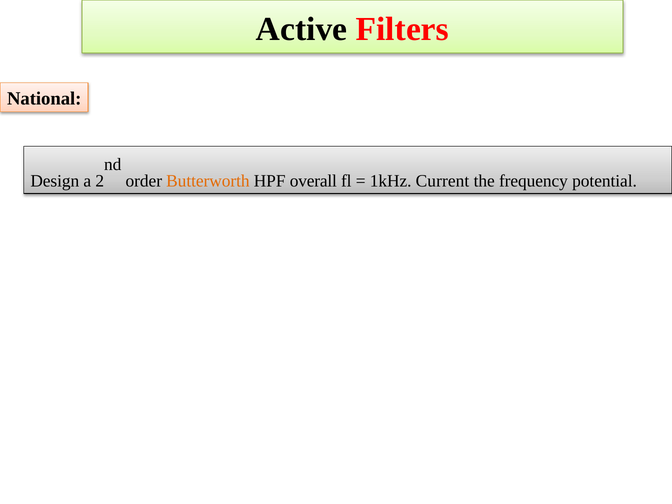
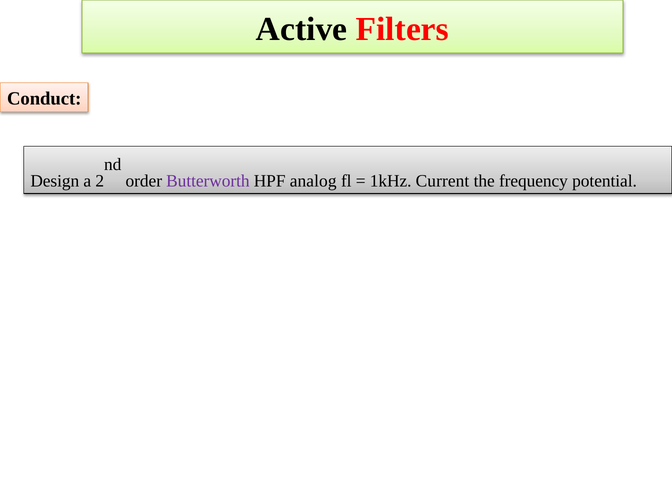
National: National -> Conduct
Butterworth colour: orange -> purple
overall: overall -> analog
